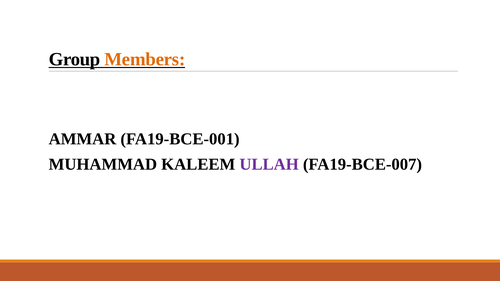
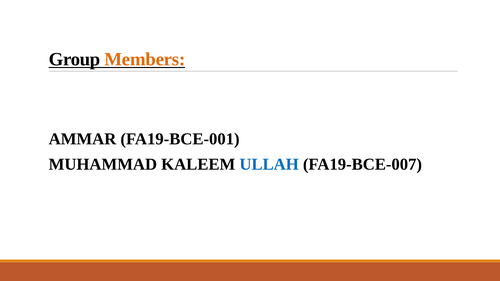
ULLAH colour: purple -> blue
